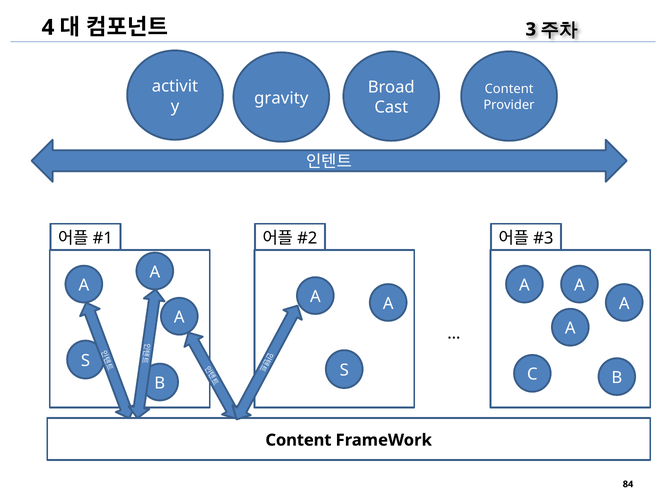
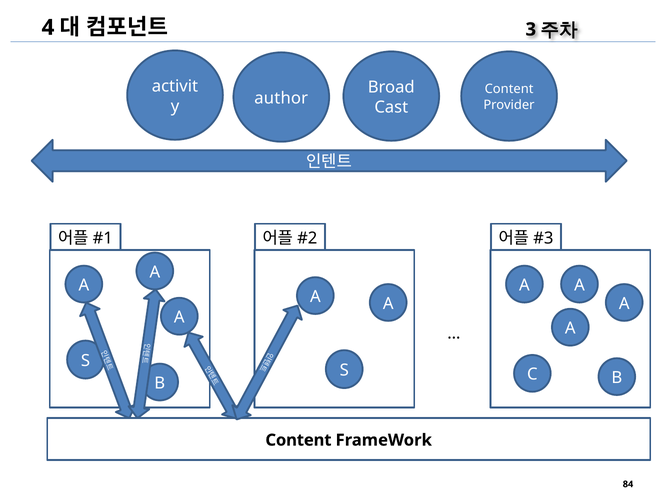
gravity: gravity -> author
